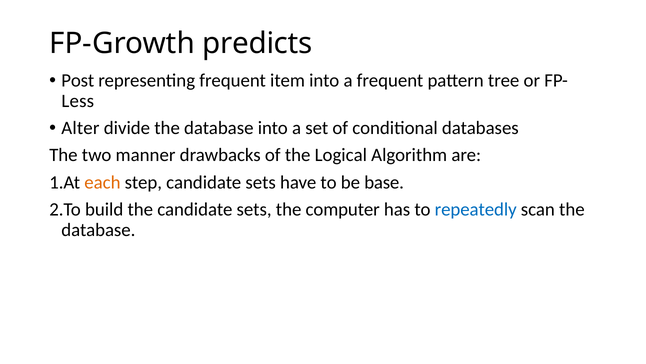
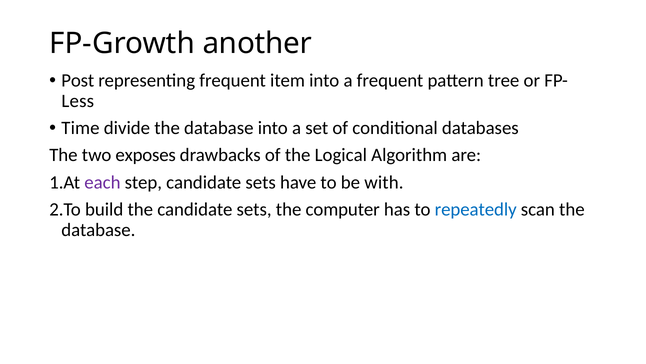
predicts: predicts -> another
Alter: Alter -> Time
manner: manner -> exposes
each colour: orange -> purple
base: base -> with
